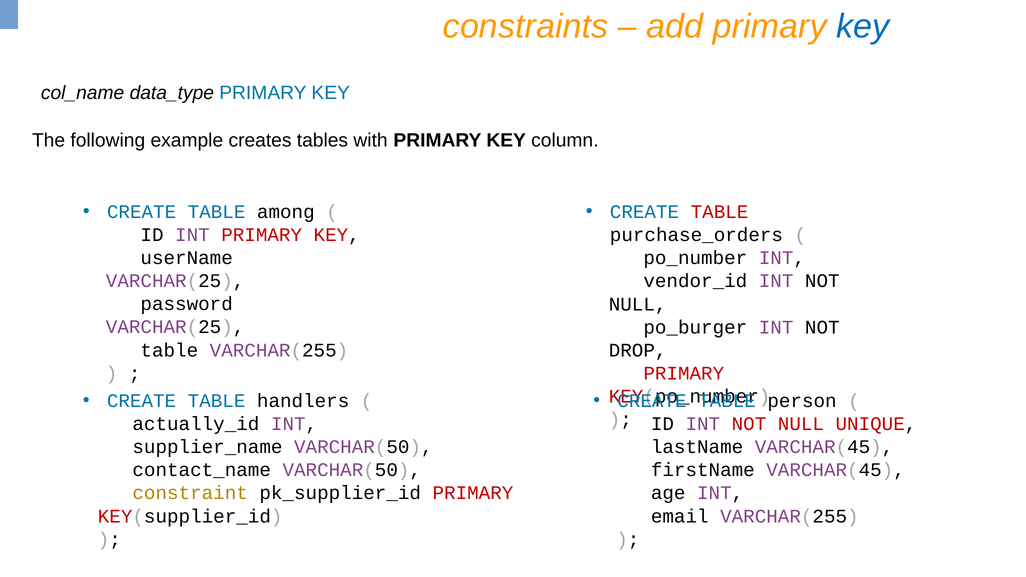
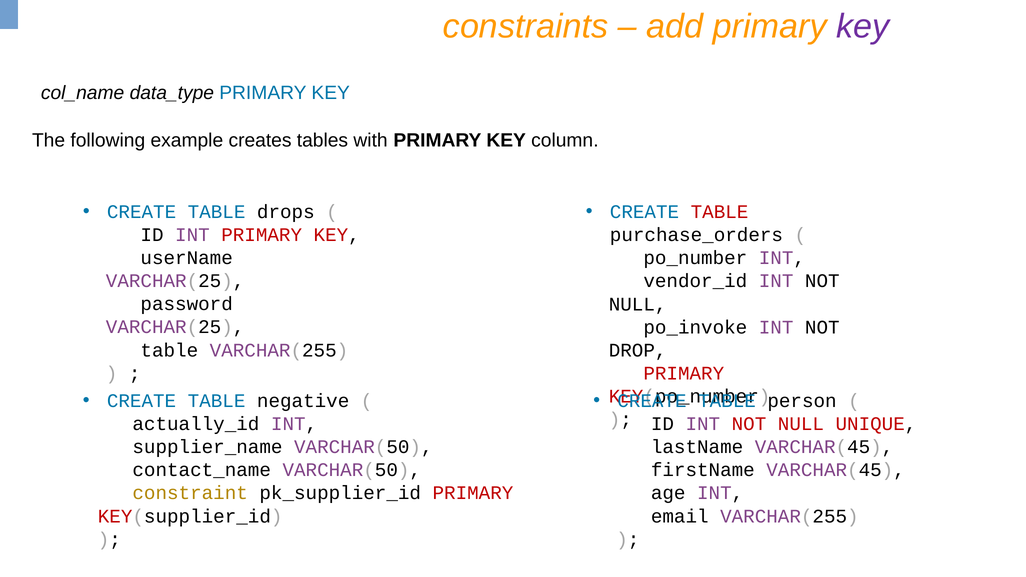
key at (863, 27) colour: blue -> purple
among: among -> drops
po_burger: po_burger -> po_invoke
handlers: handlers -> negative
